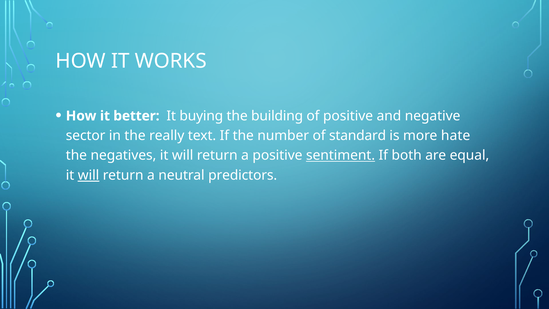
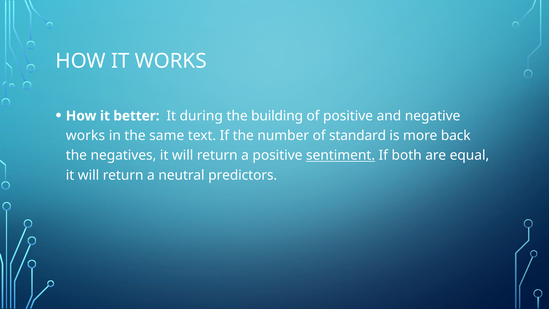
buying: buying -> during
sector at (86, 136): sector -> works
really: really -> same
hate: hate -> back
will at (89, 175) underline: present -> none
